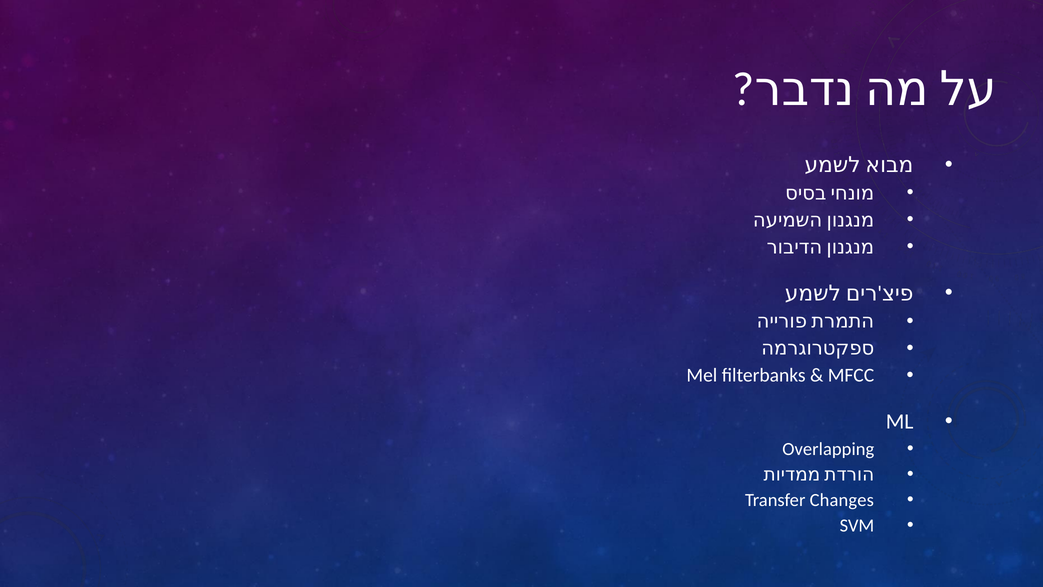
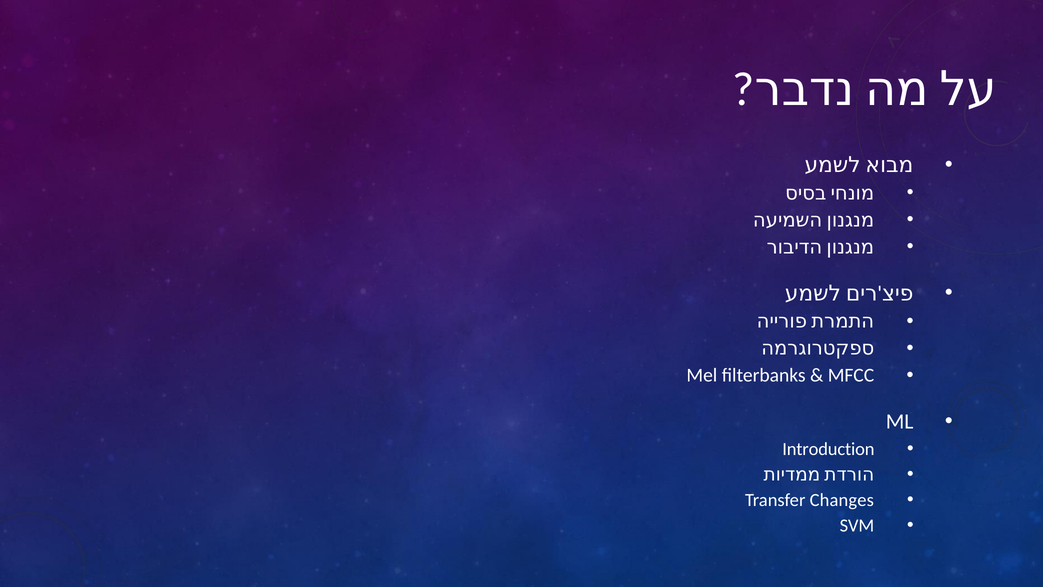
Overlapping: Overlapping -> Introduction
